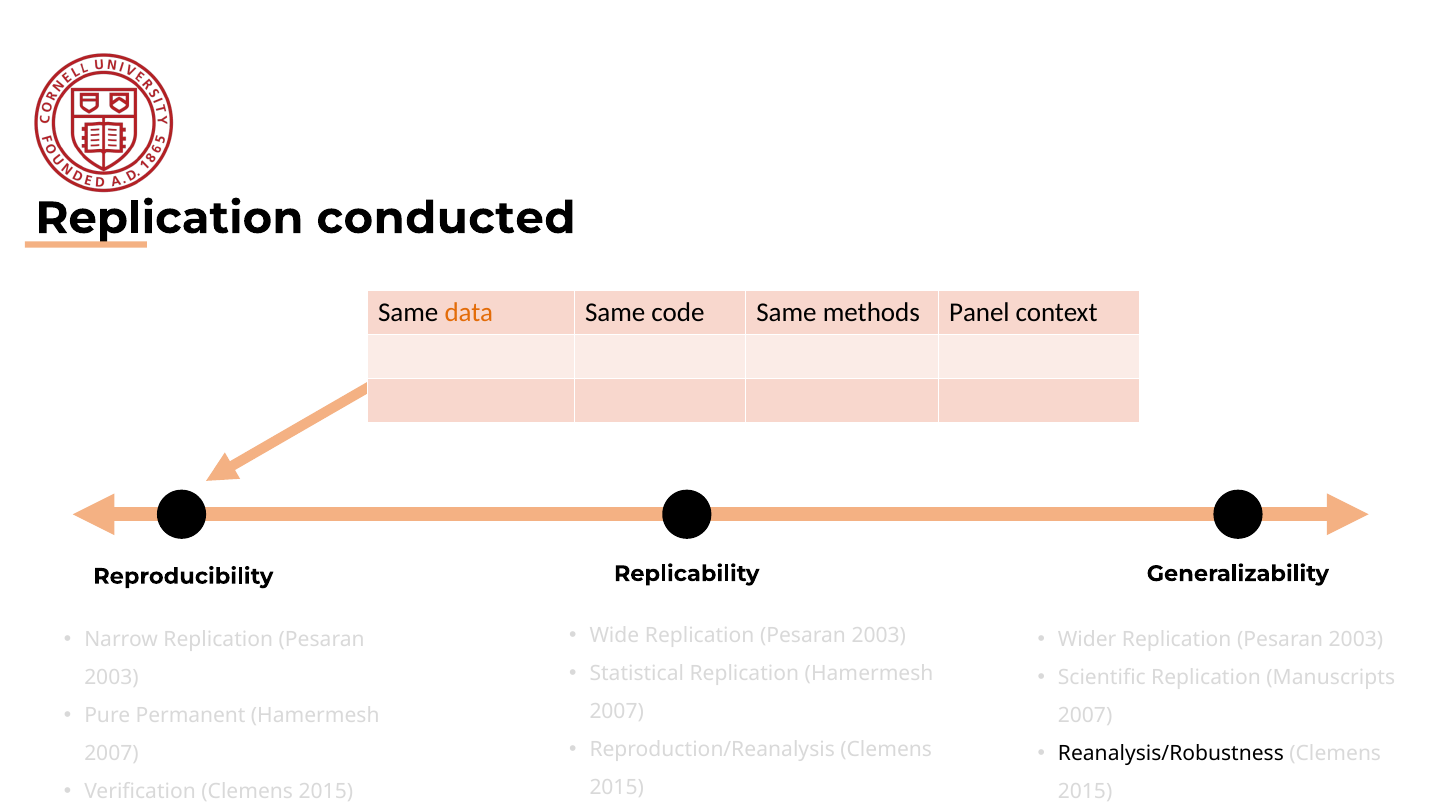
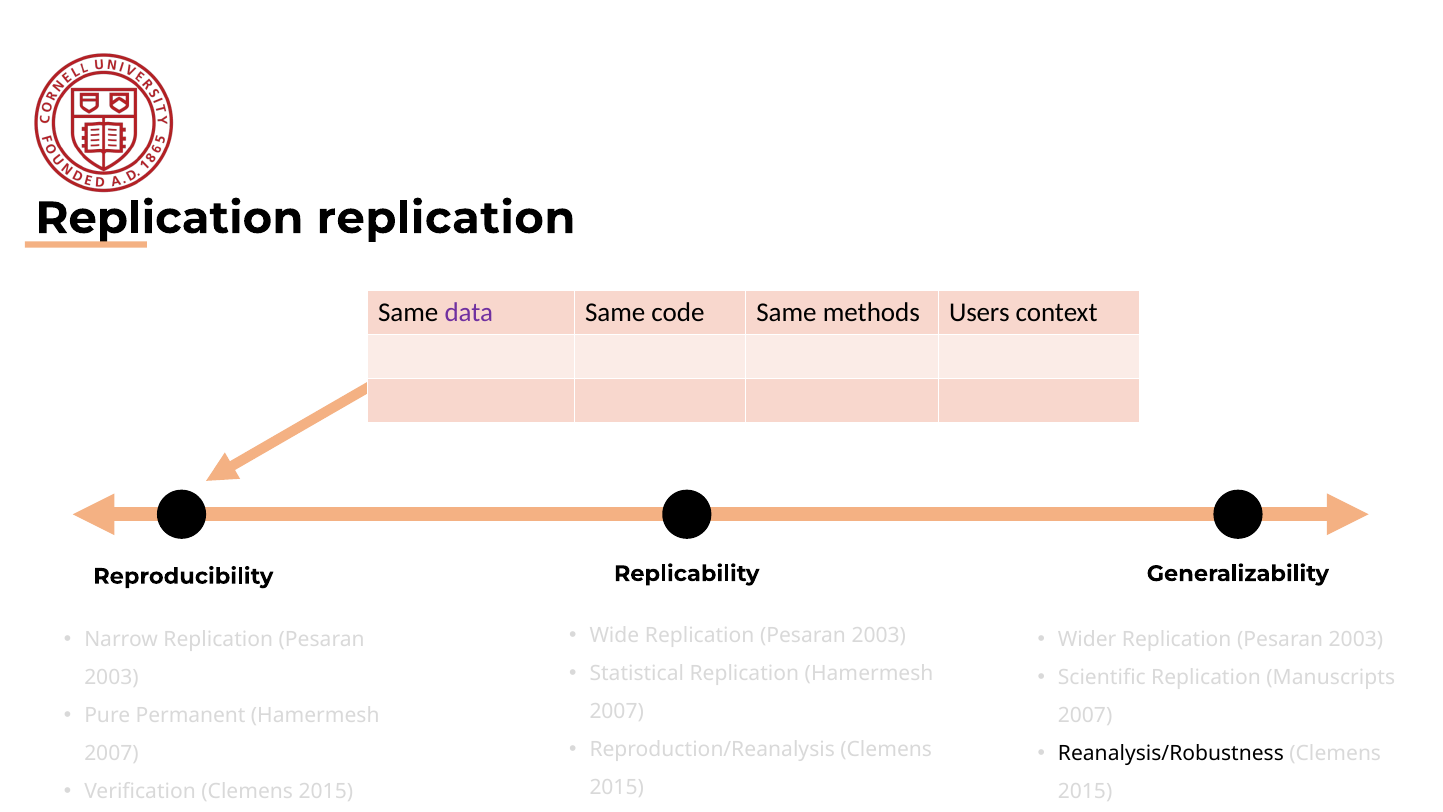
Replication conducted: conducted -> replication
data colour: orange -> purple
Panel: Panel -> Users
